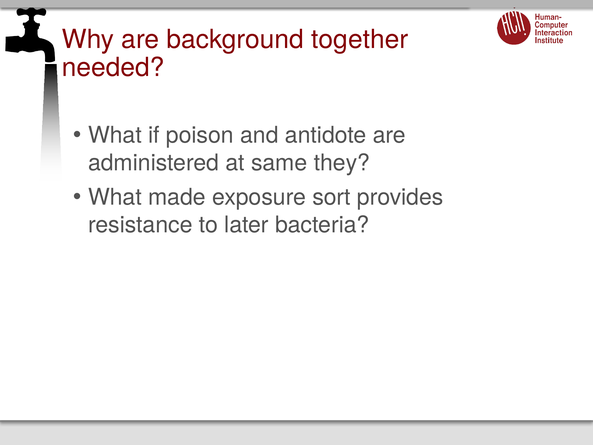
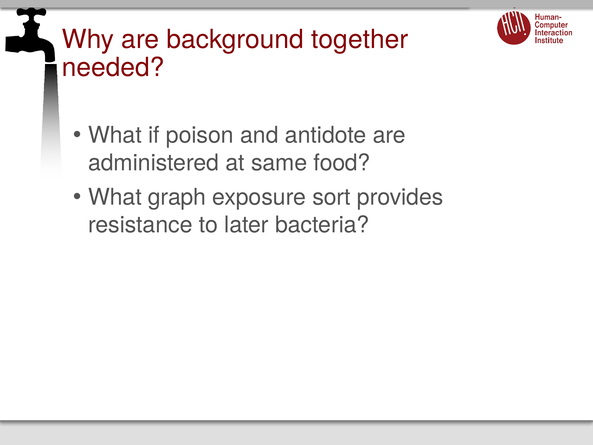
they: they -> food
made: made -> graph
